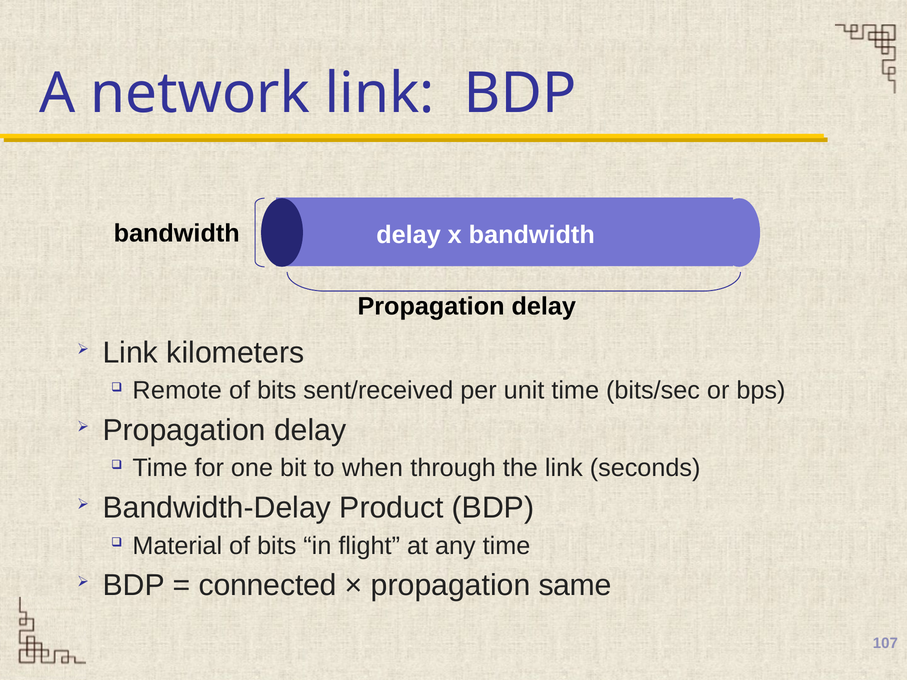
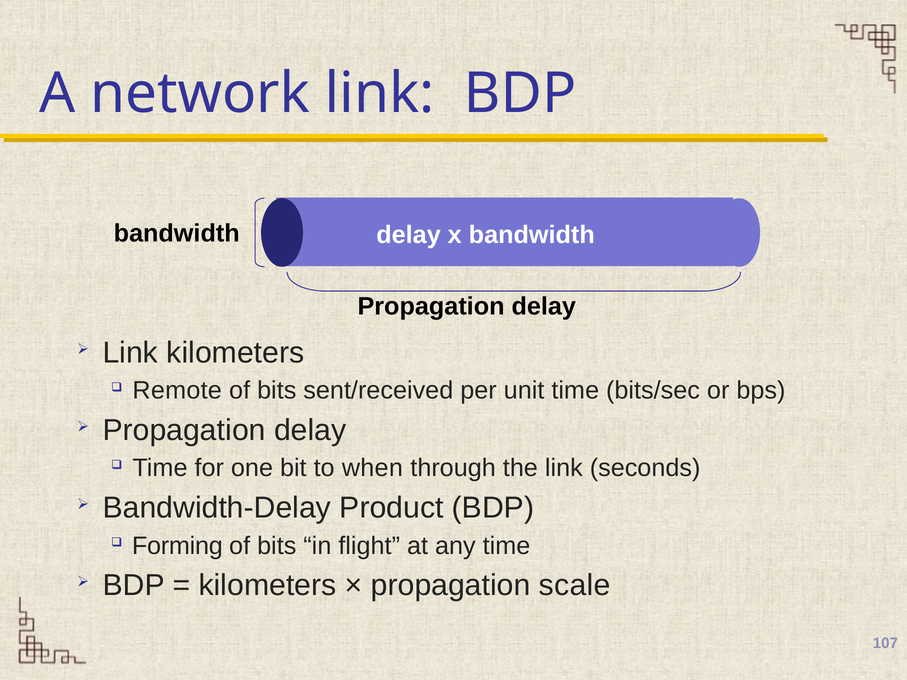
Material: Material -> Forming
connected at (268, 586): connected -> kilometers
same: same -> scale
